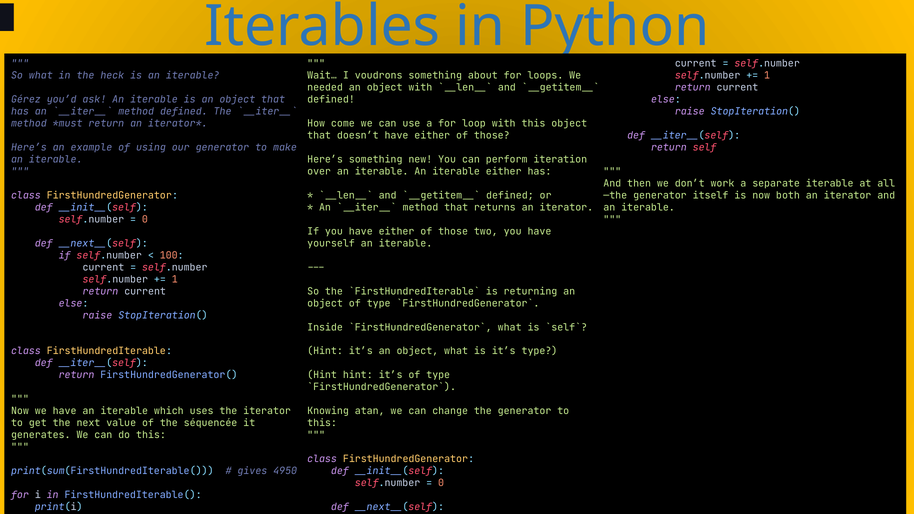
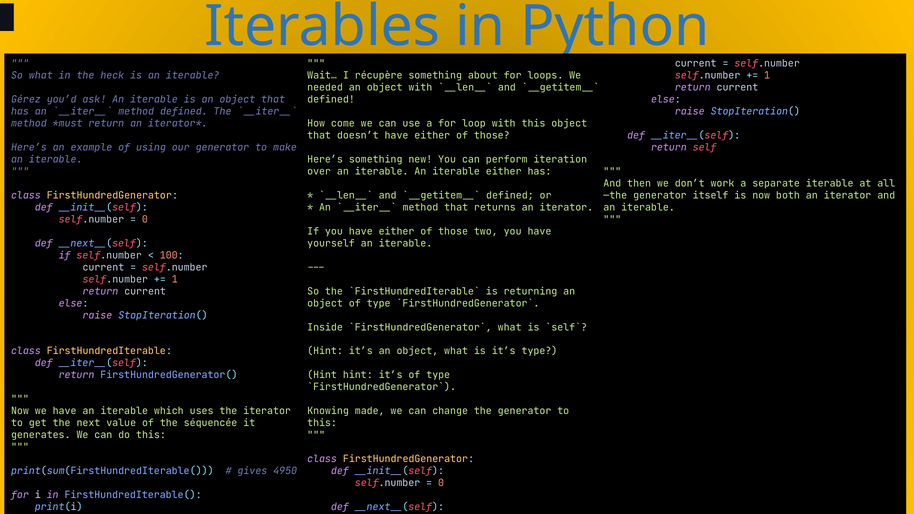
voudrons: voudrons -> récupère
atan: atan -> made
